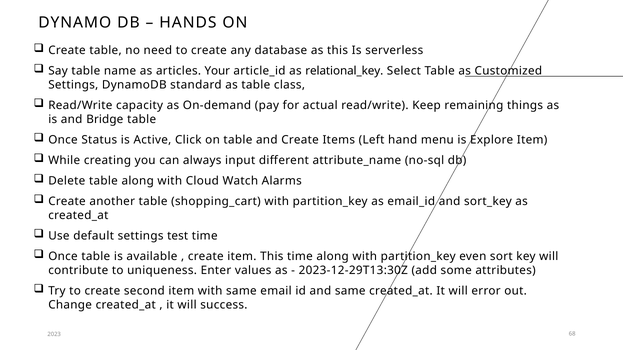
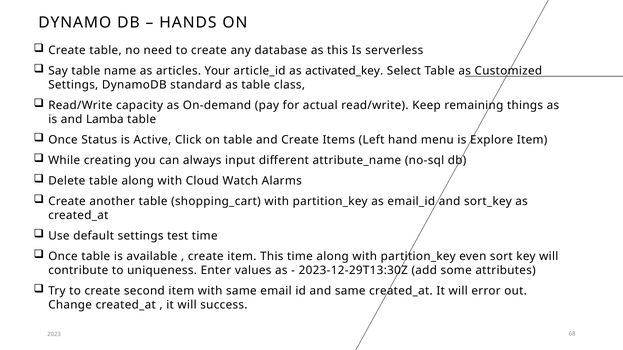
relational_key: relational_key -> activated_key
Bridge: Bridge -> Lamba
